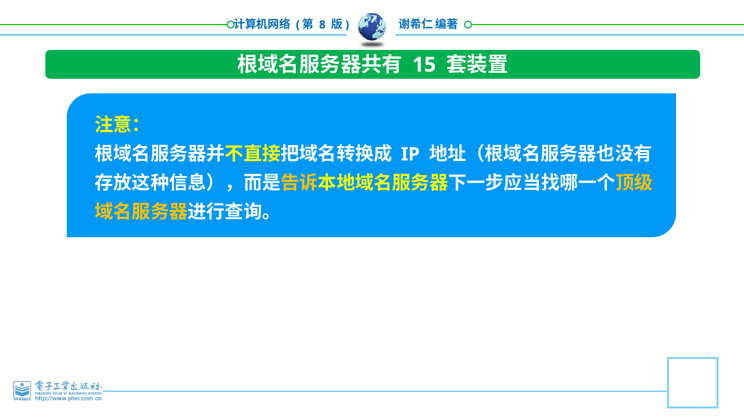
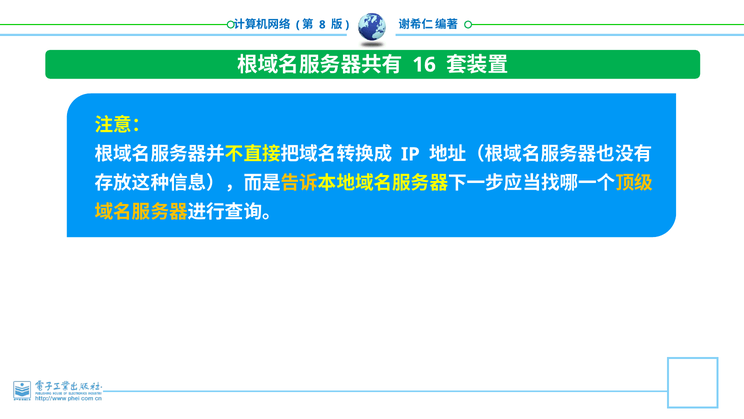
15: 15 -> 16
